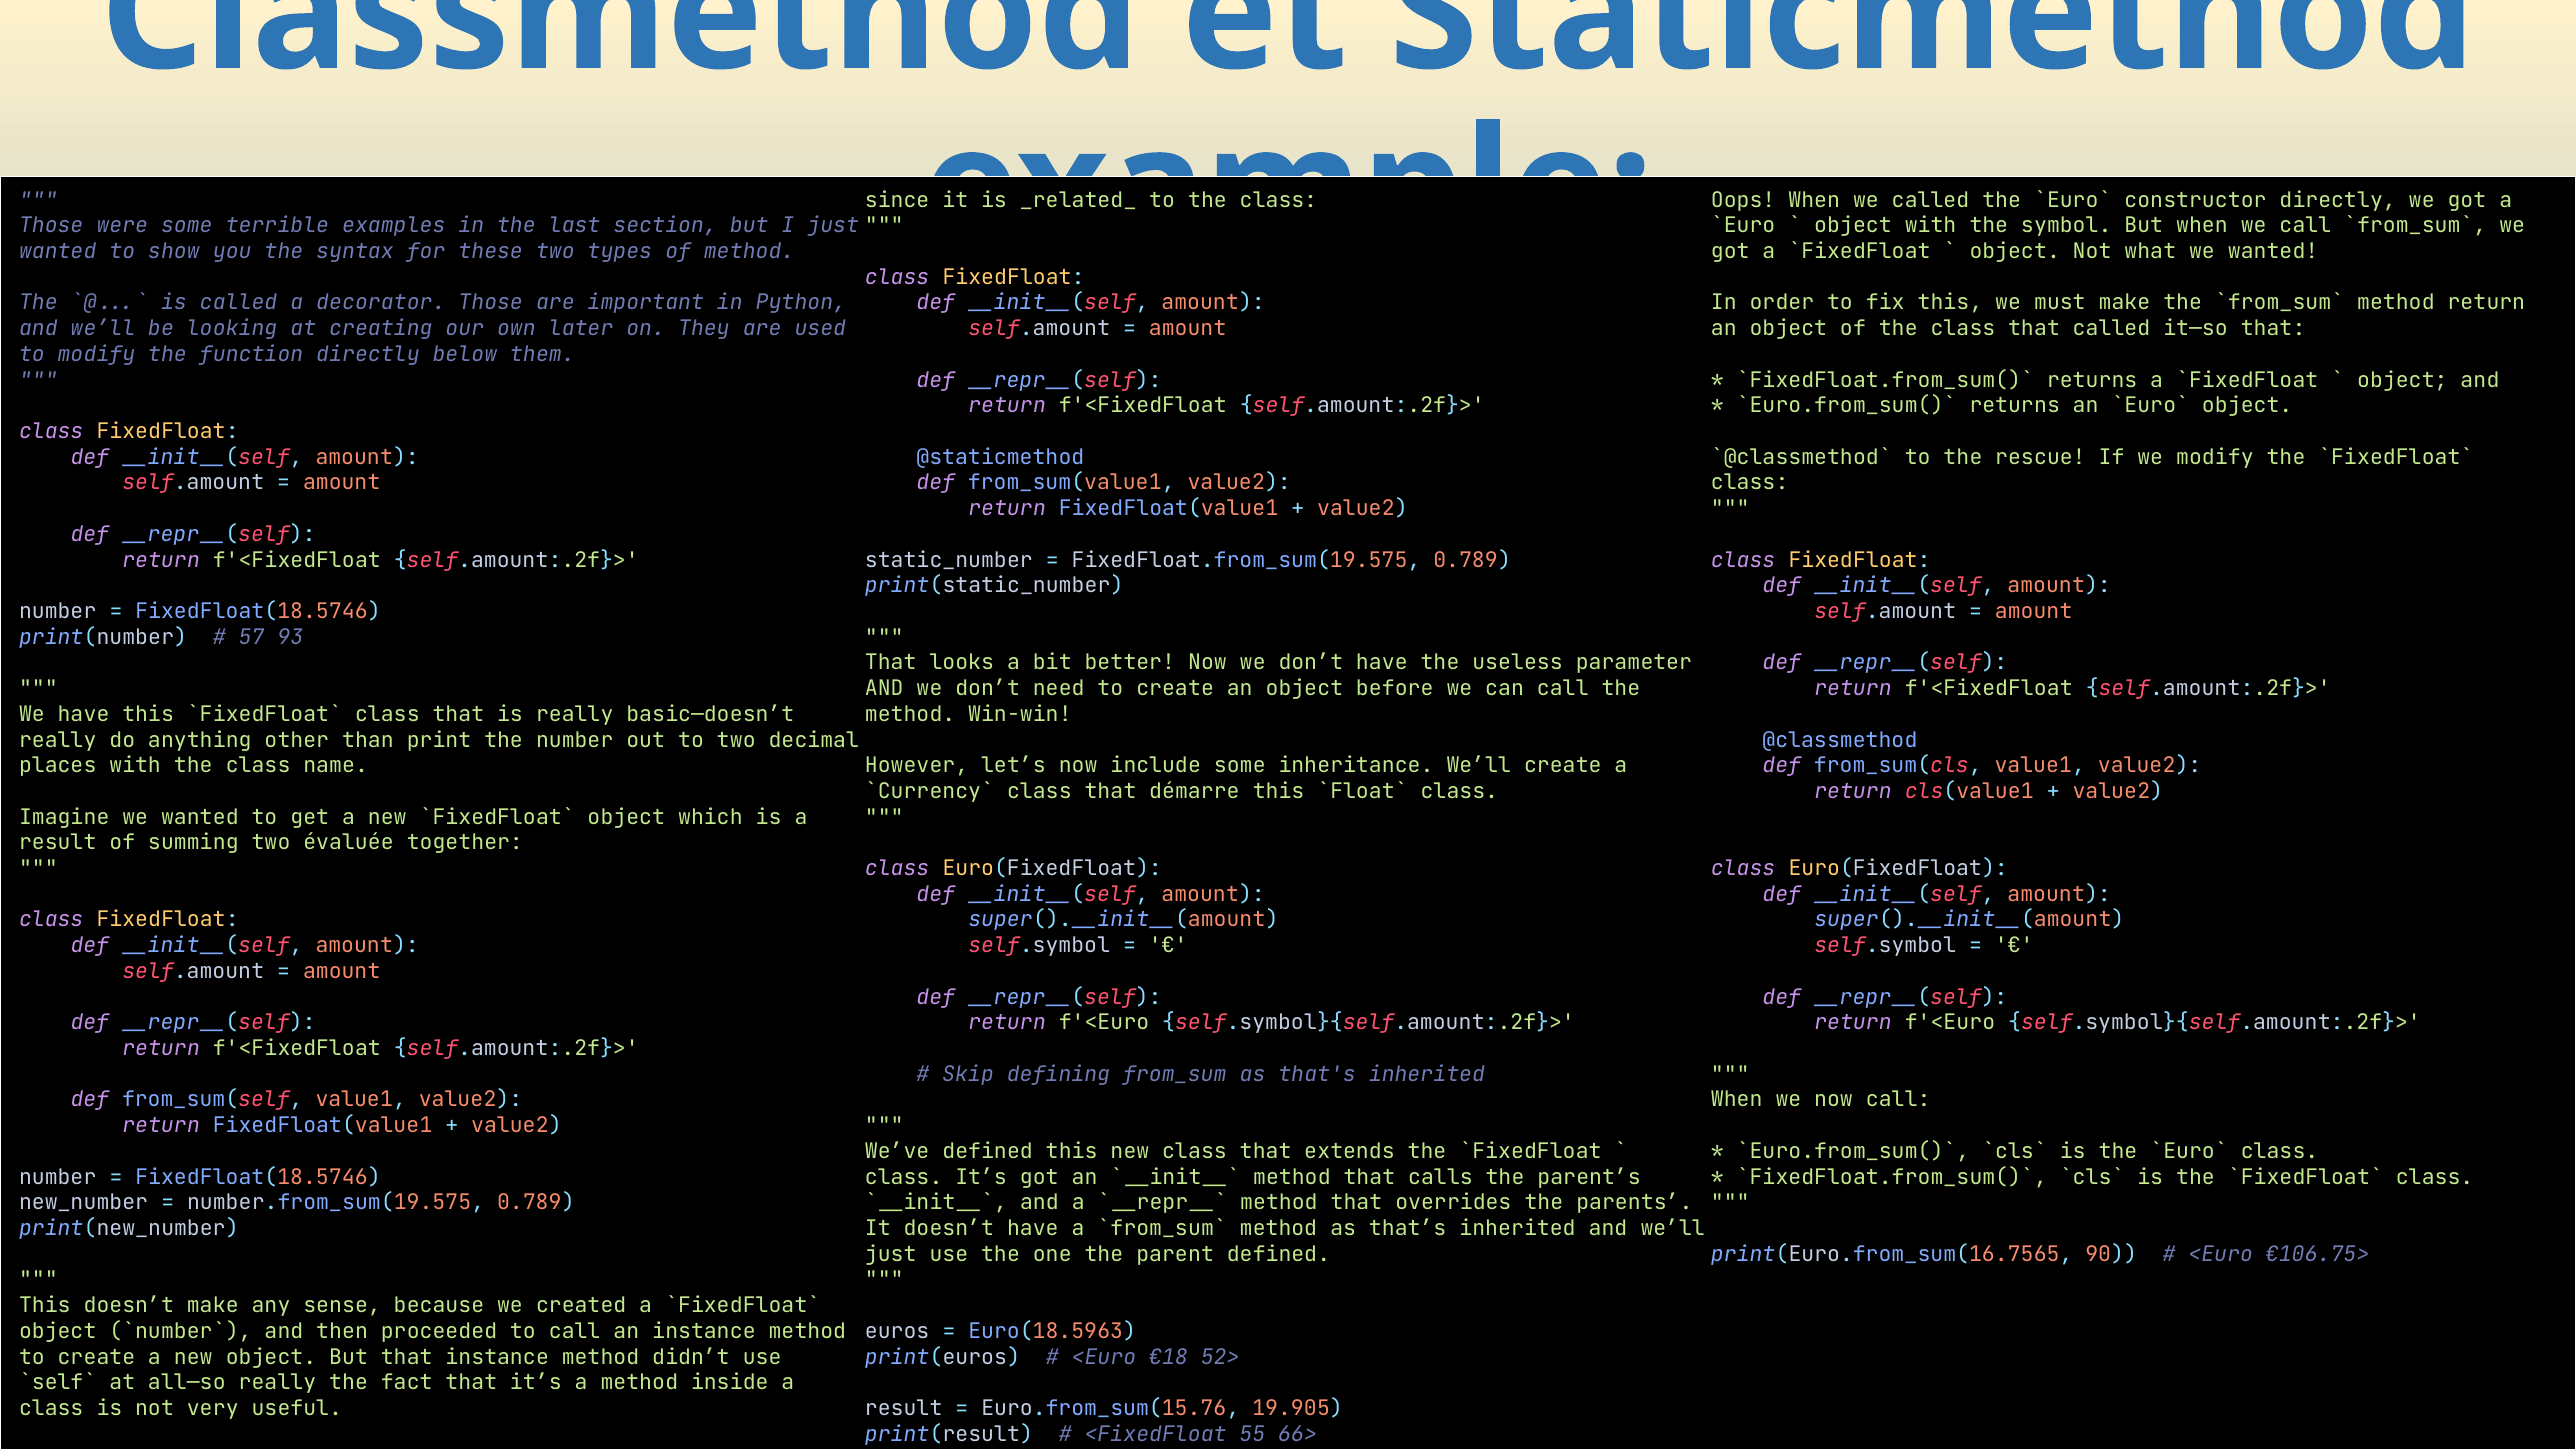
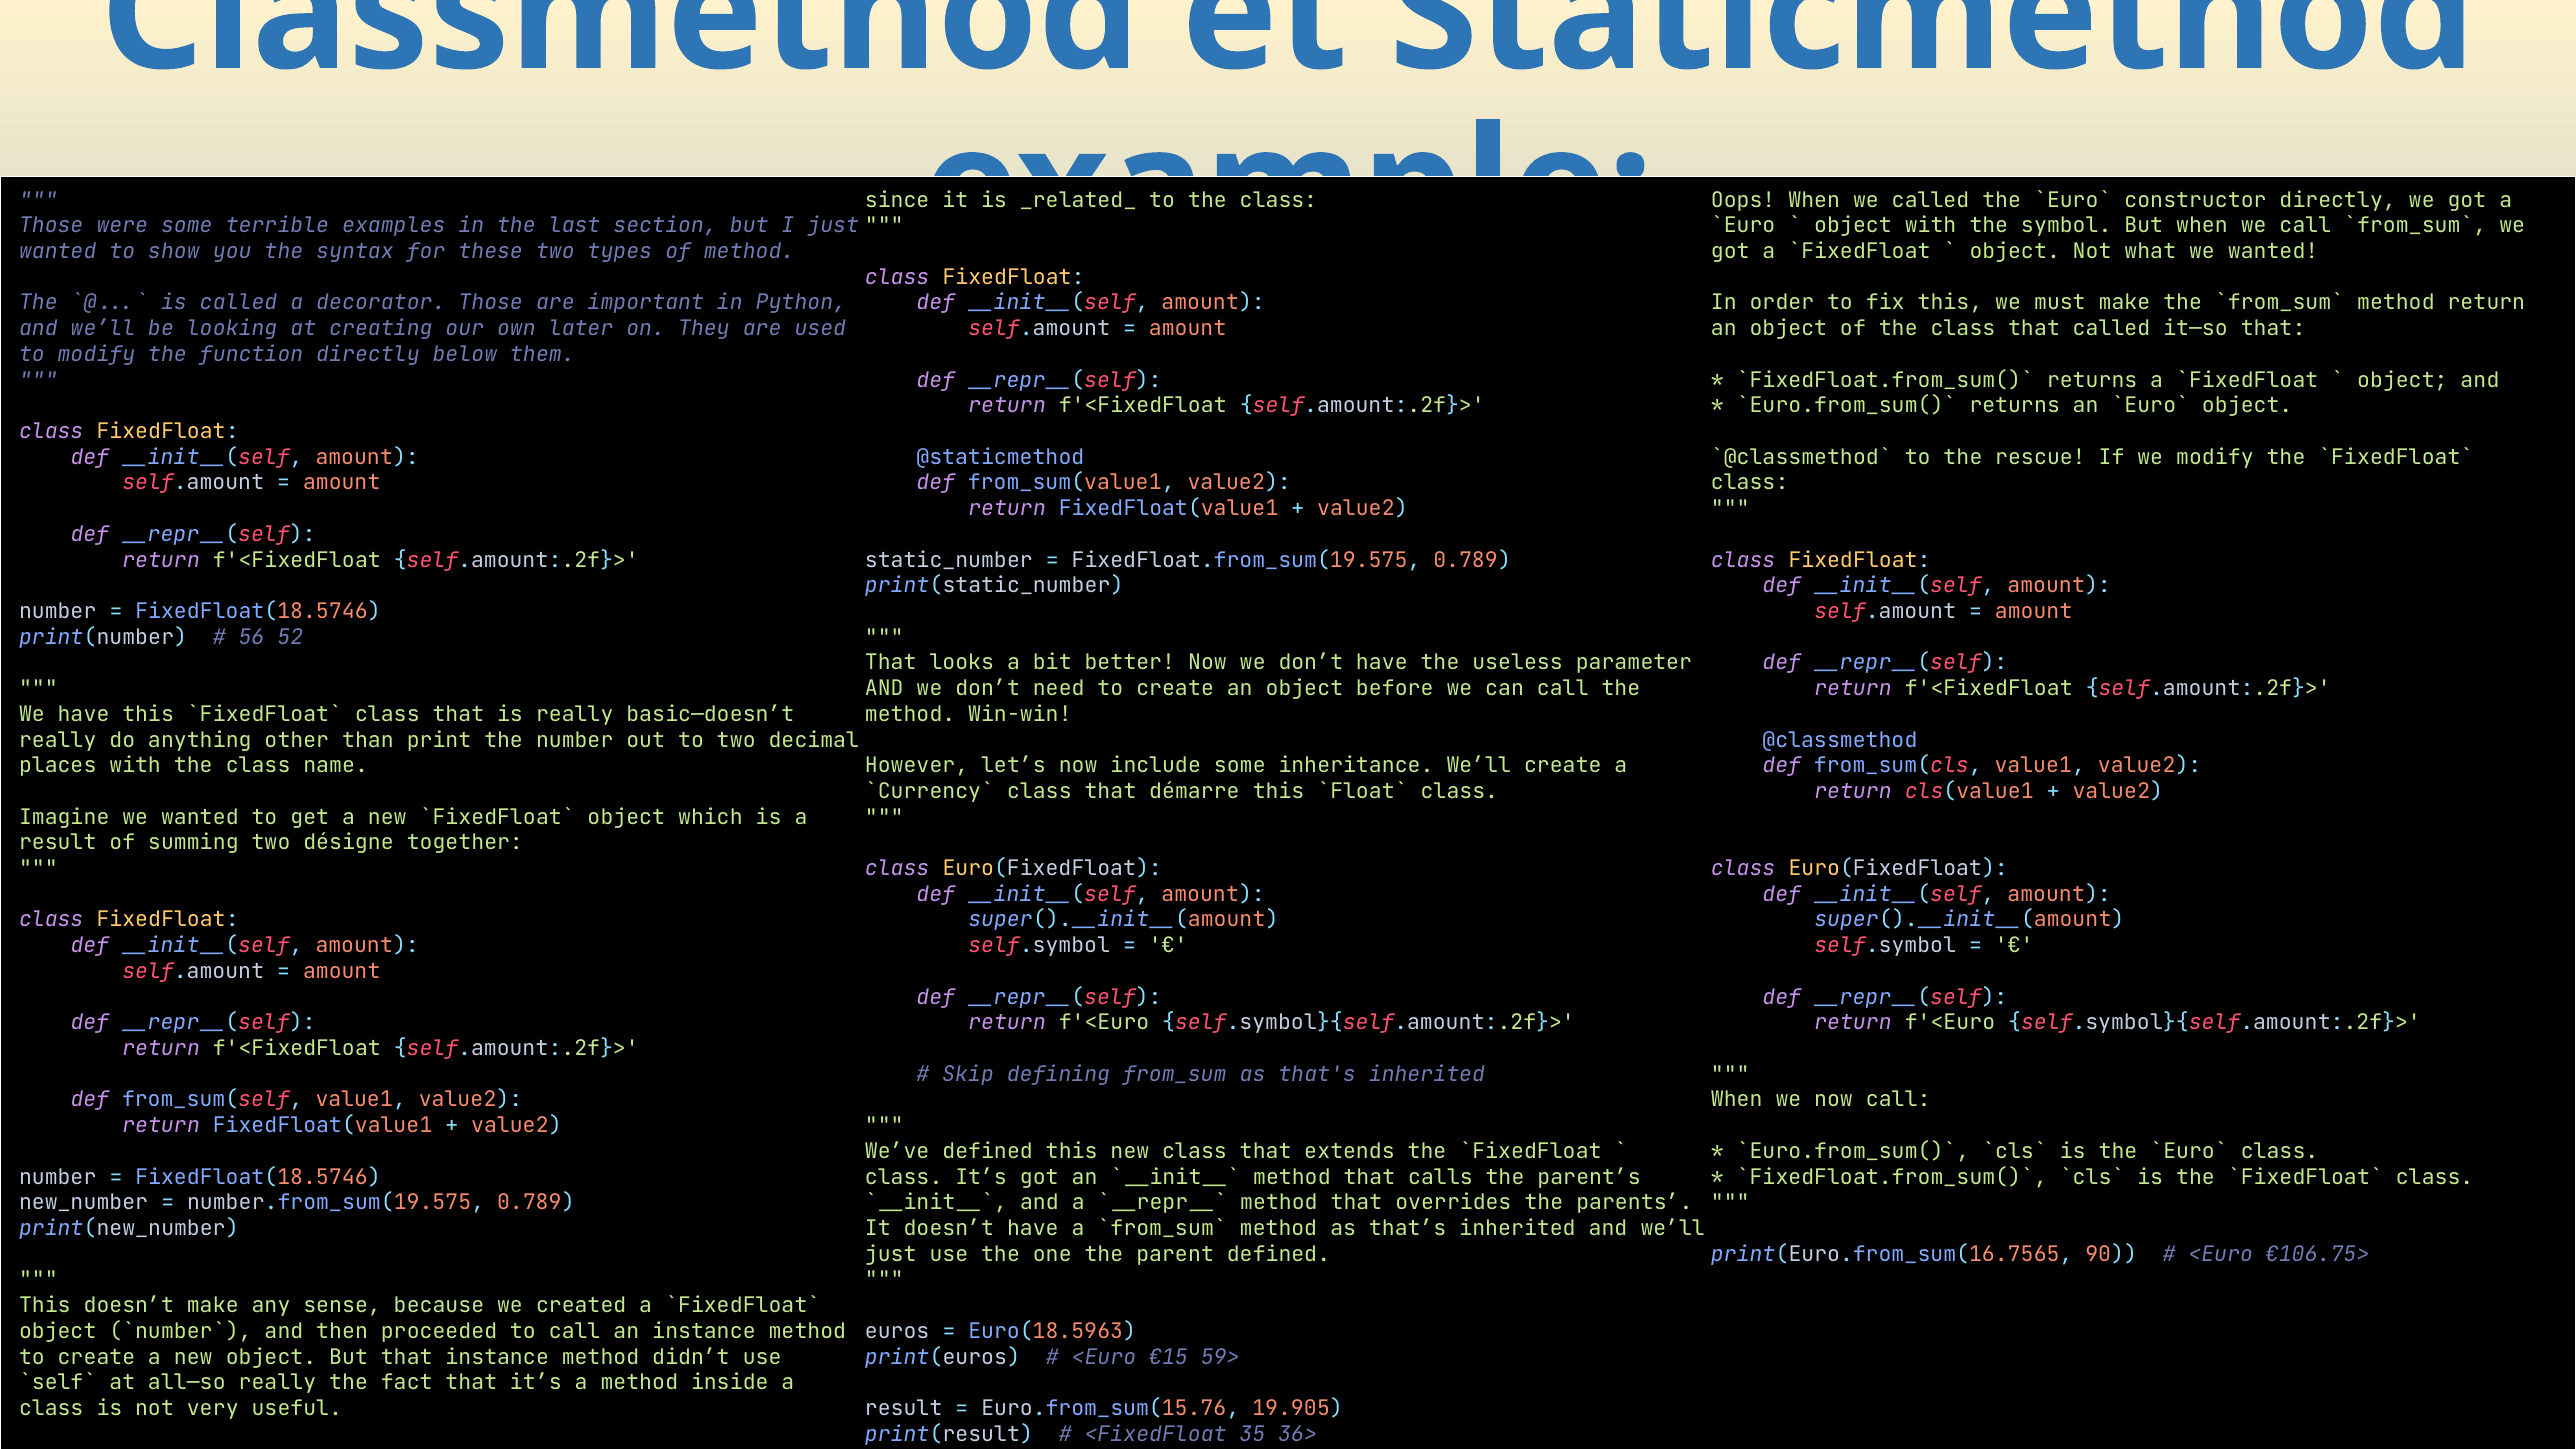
57.93: 57.93 -> 56.52
évaluée: évaluée -> désigne
€18.52>: €18.52> -> €15.59>
55.66>: 55.66> -> 35.36>
